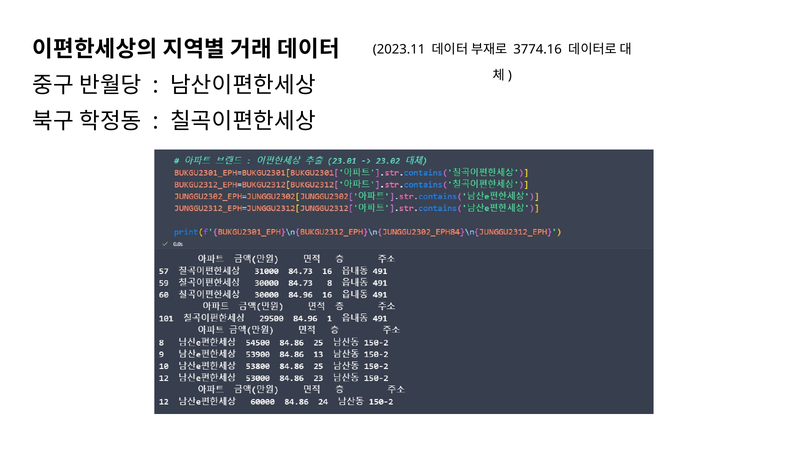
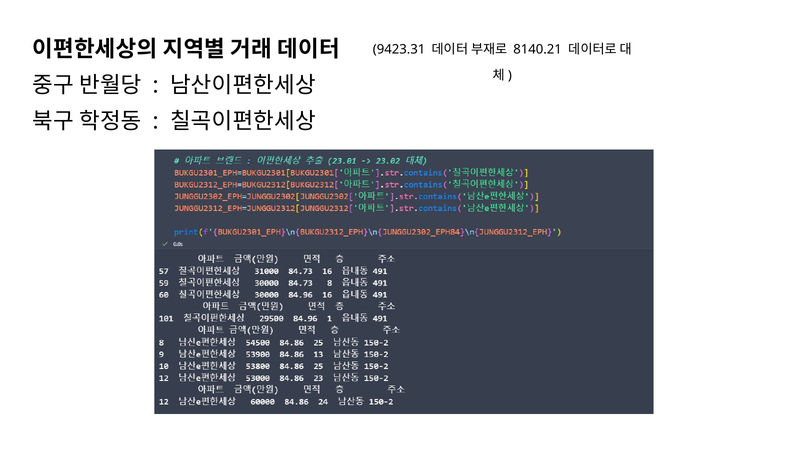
2023.11: 2023.11 -> 9423.31
3774.16: 3774.16 -> 8140.21
